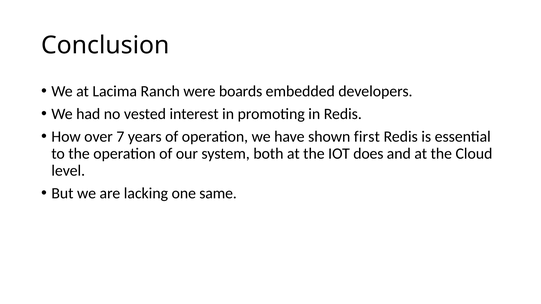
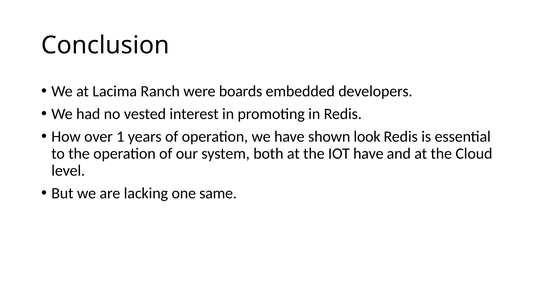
7: 7 -> 1
first: first -> look
IOT does: does -> have
